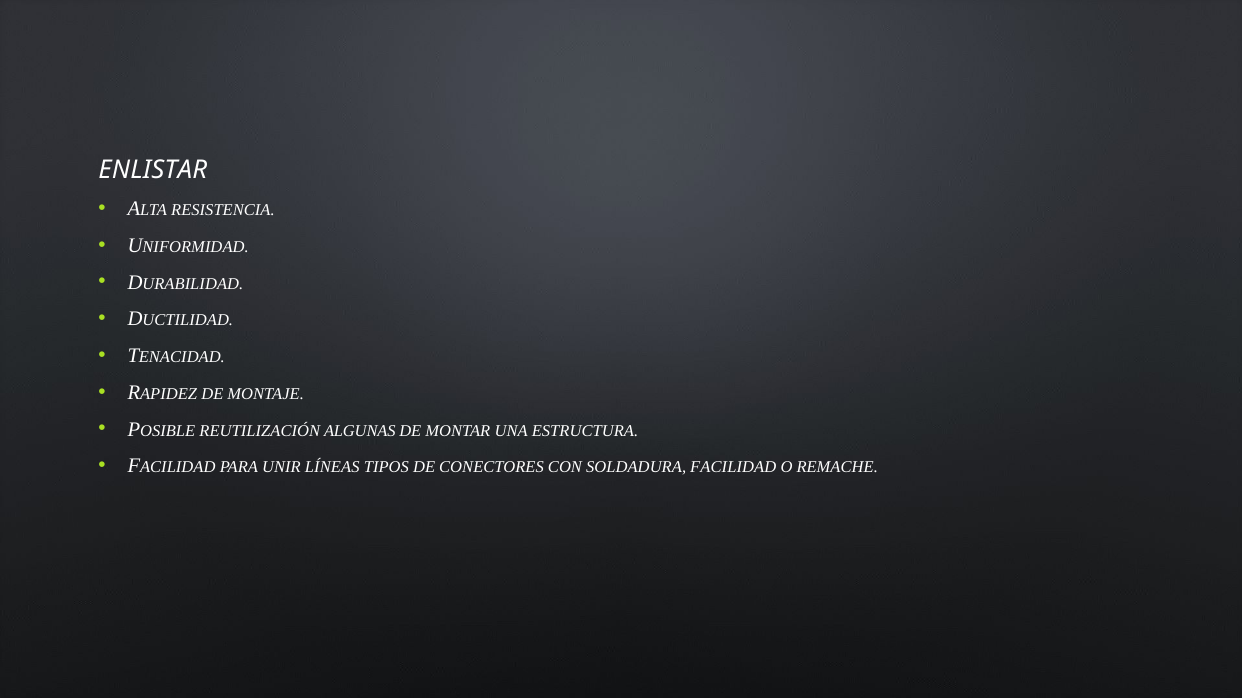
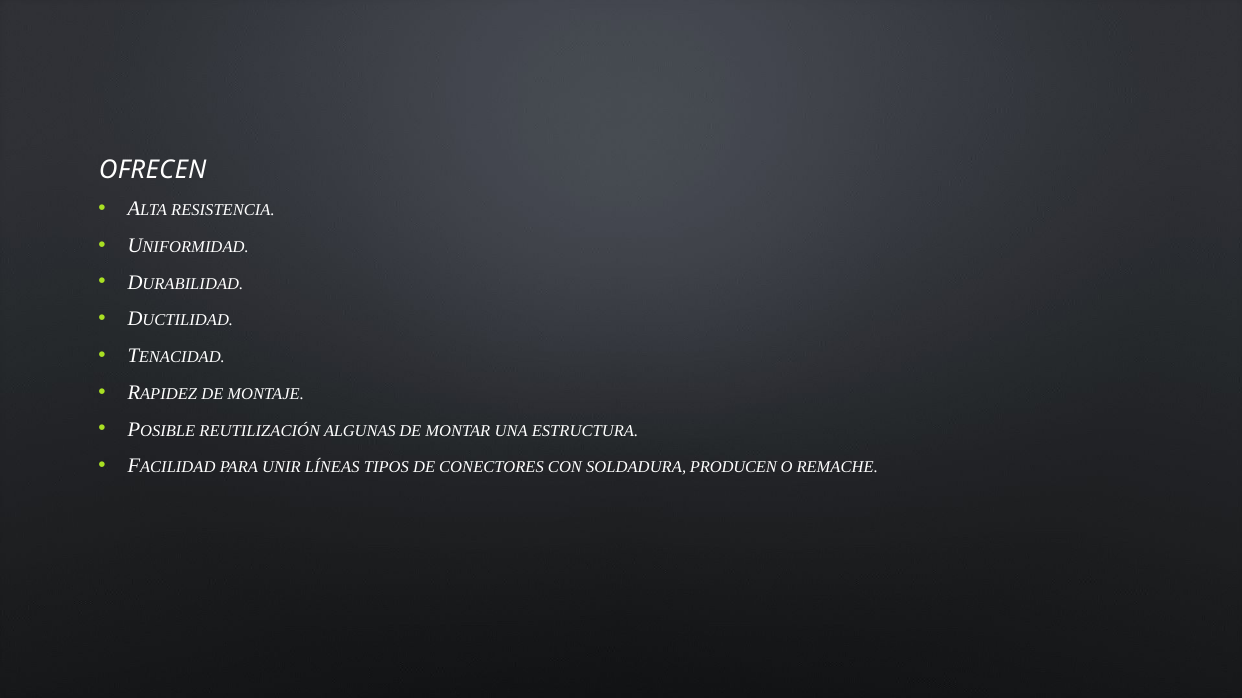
ENLISTAR: ENLISTAR -> OFRECEN
FACILIDAD: FACILIDAD -> PRODUCEN
